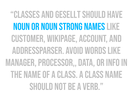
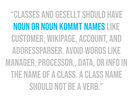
strong: strong -> kommt
